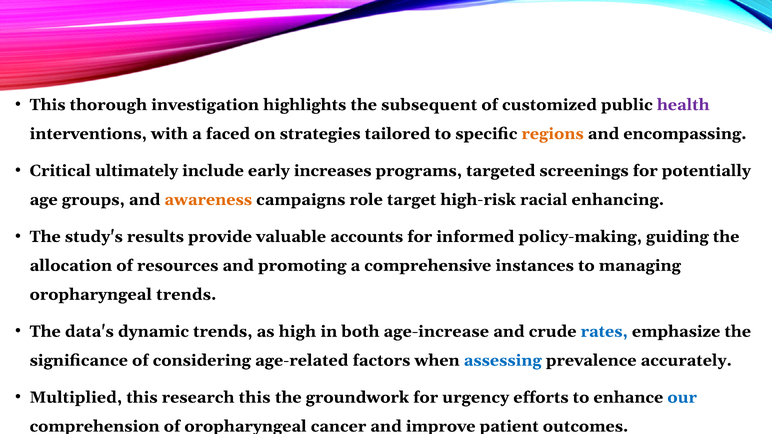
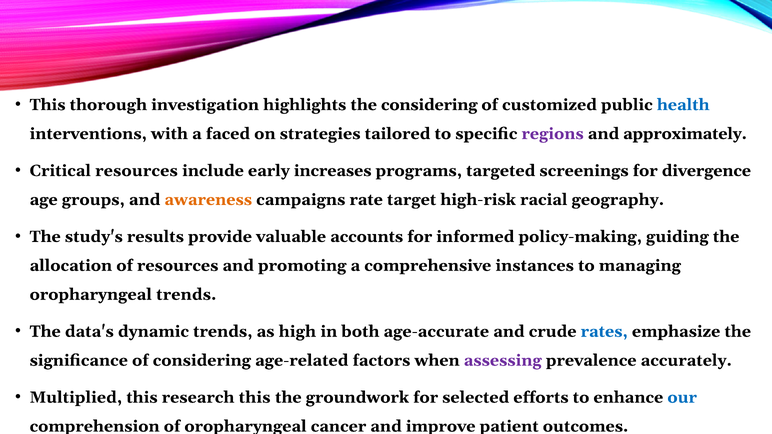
the subsequent: subsequent -> considering
health colour: purple -> blue
regions colour: orange -> purple
encompassing: encompassing -> approximately
Critical ultimately: ultimately -> resources
potentially: potentially -> divergence
role: role -> rate
enhancing: enhancing -> geography
age-increase: age-increase -> age-accurate
assessing colour: blue -> purple
urgency: urgency -> selected
